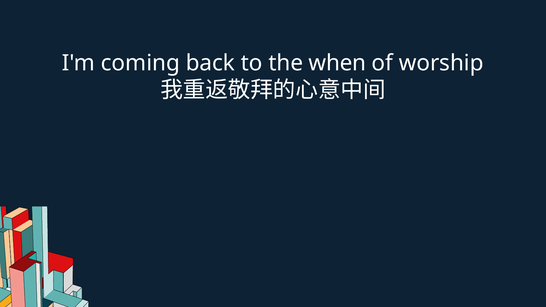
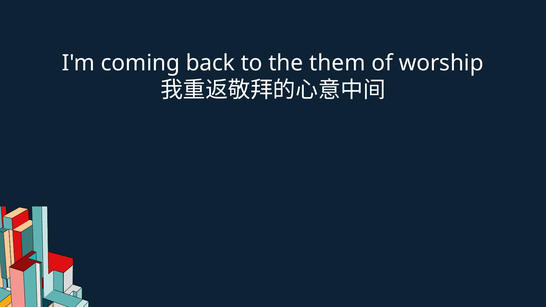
when: when -> them
